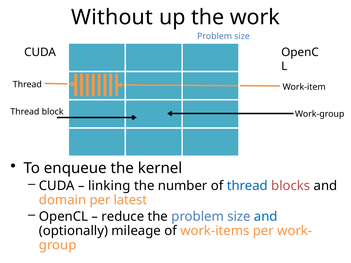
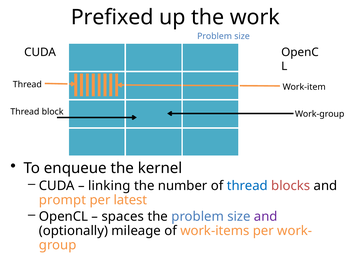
Without: Without -> Prefixed
domain: domain -> prompt
reduce: reduce -> spaces
and at (266, 217) colour: blue -> purple
